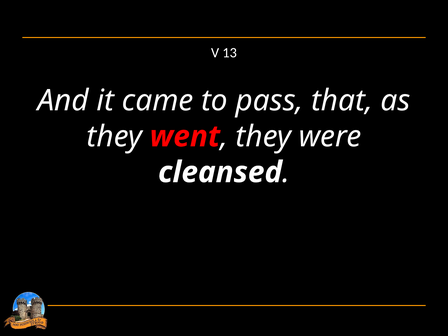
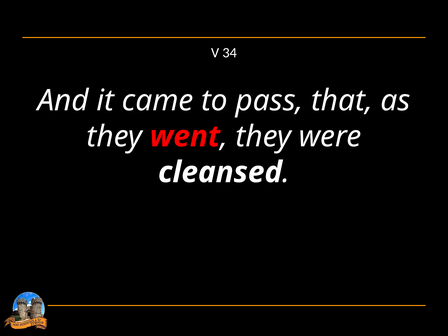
13: 13 -> 34
